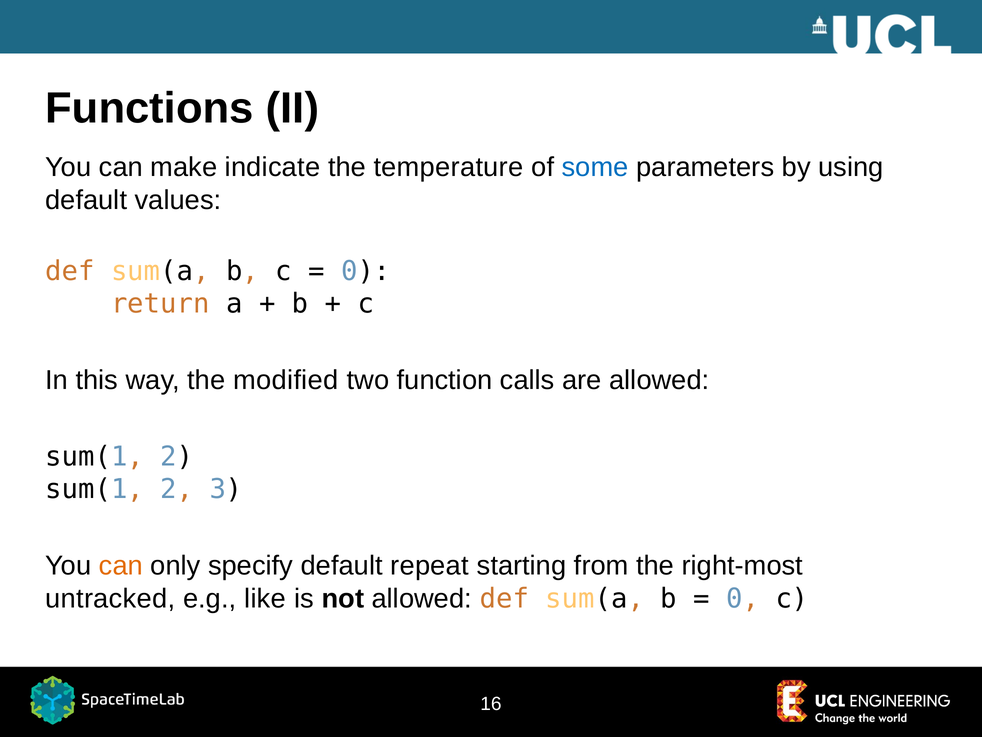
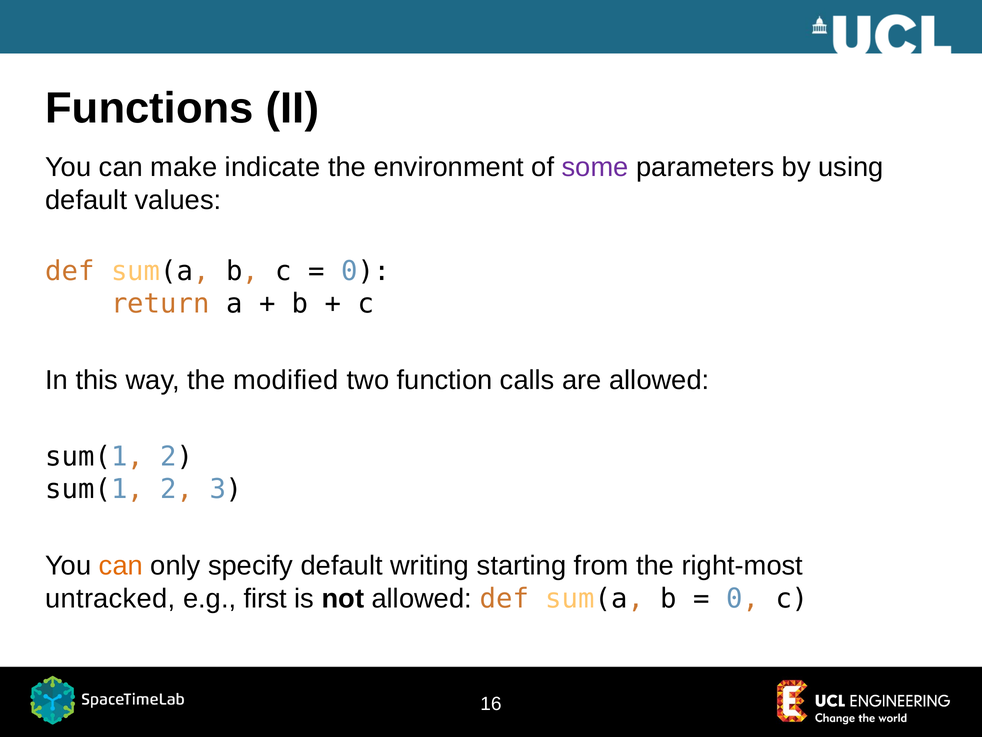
temperature: temperature -> environment
some colour: blue -> purple
repeat: repeat -> writing
like: like -> first
